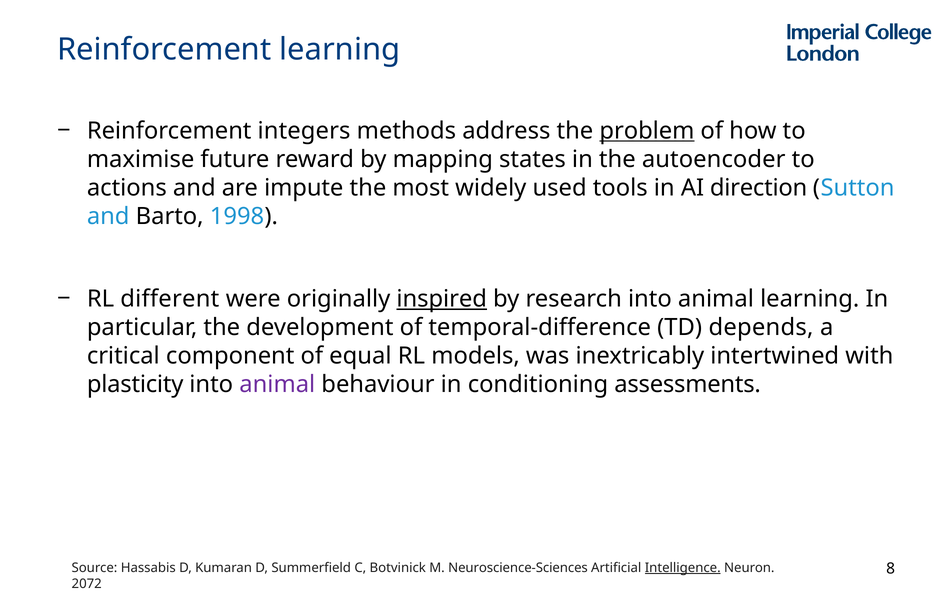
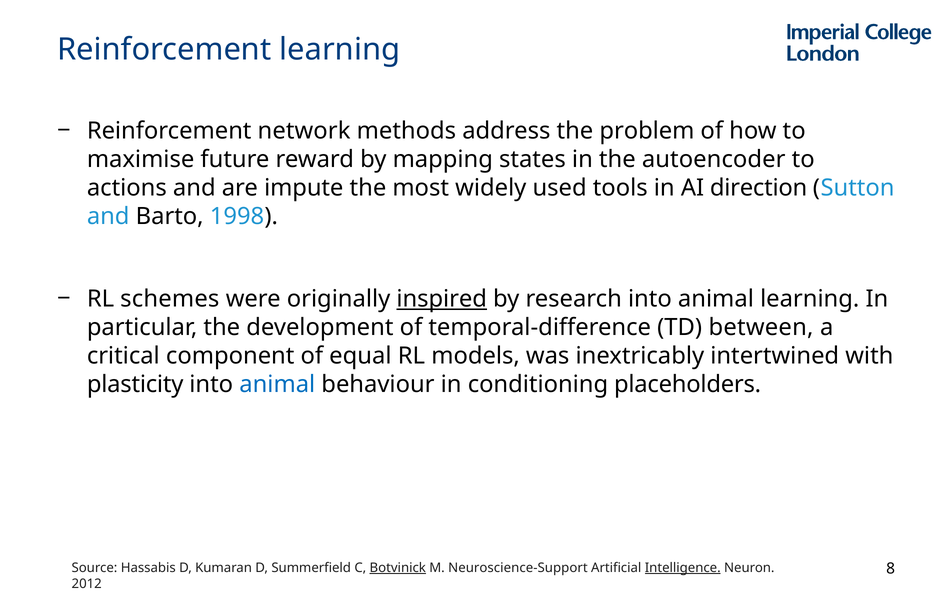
integers: integers -> network
problem underline: present -> none
different: different -> schemes
depends: depends -> between
animal at (277, 385) colour: purple -> blue
assessments: assessments -> placeholders
Botvinick underline: none -> present
Neuroscience-Sciences: Neuroscience-Sciences -> Neuroscience-Support
2072: 2072 -> 2012
